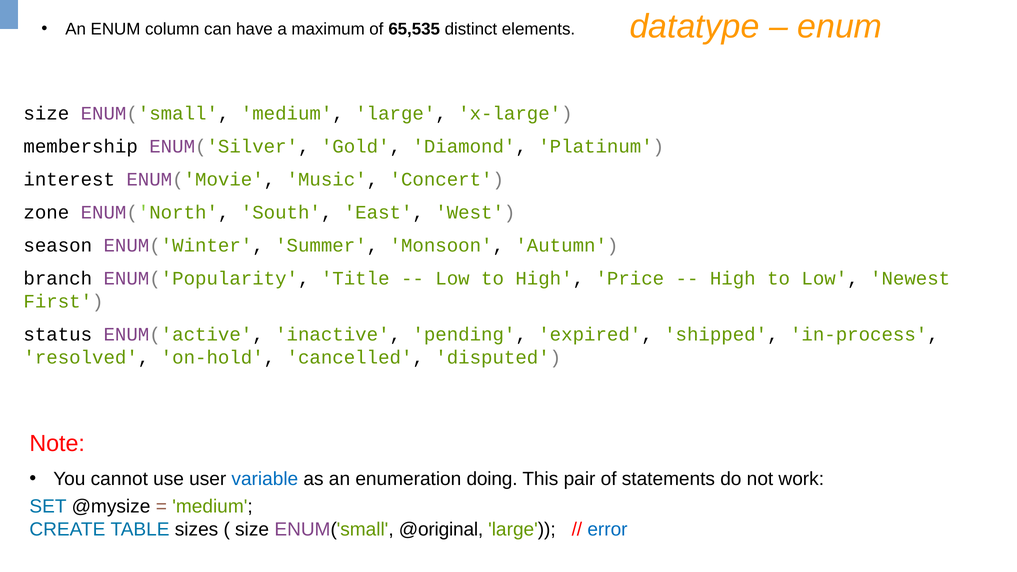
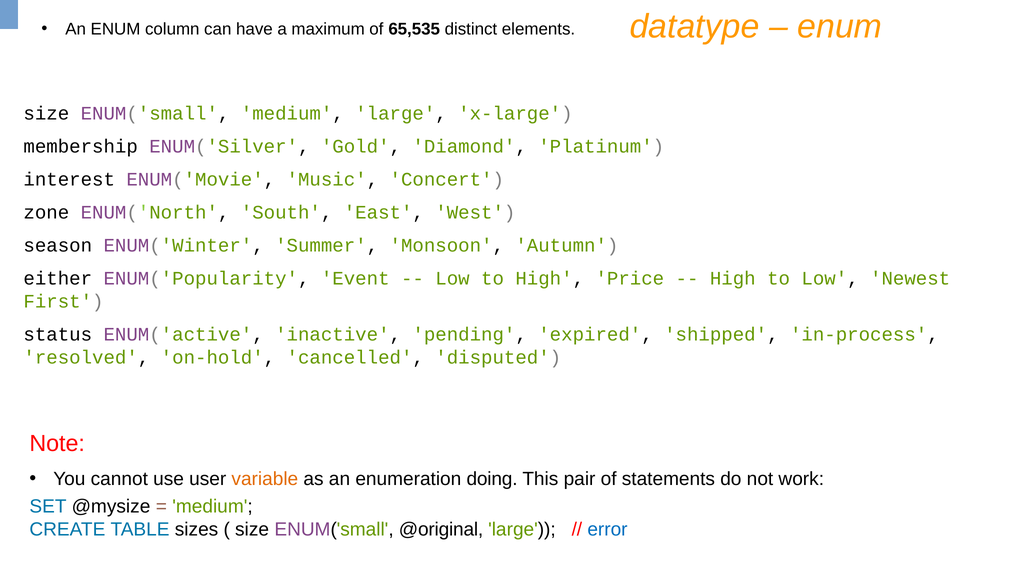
branch: branch -> either
Title: Title -> Event
variable colour: blue -> orange
